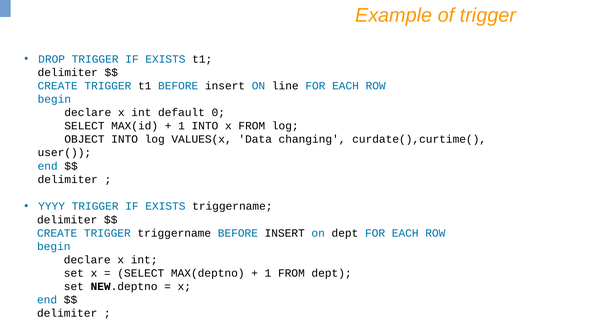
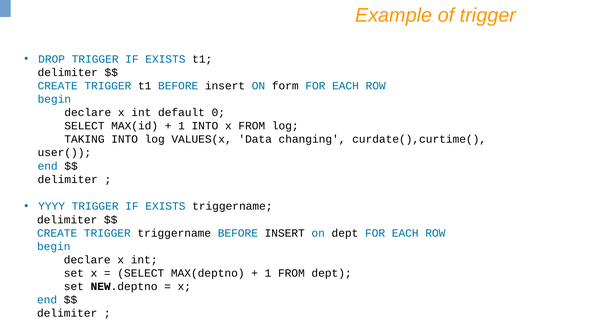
line: line -> form
OBJECT: OBJECT -> TAKING
